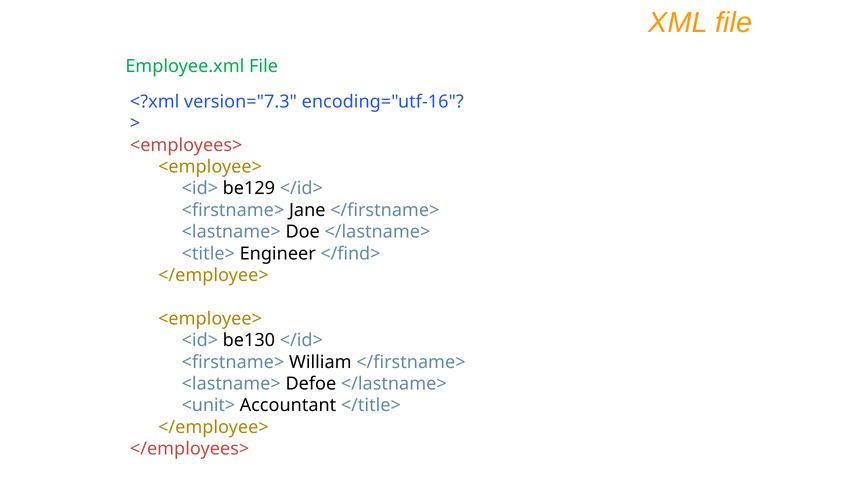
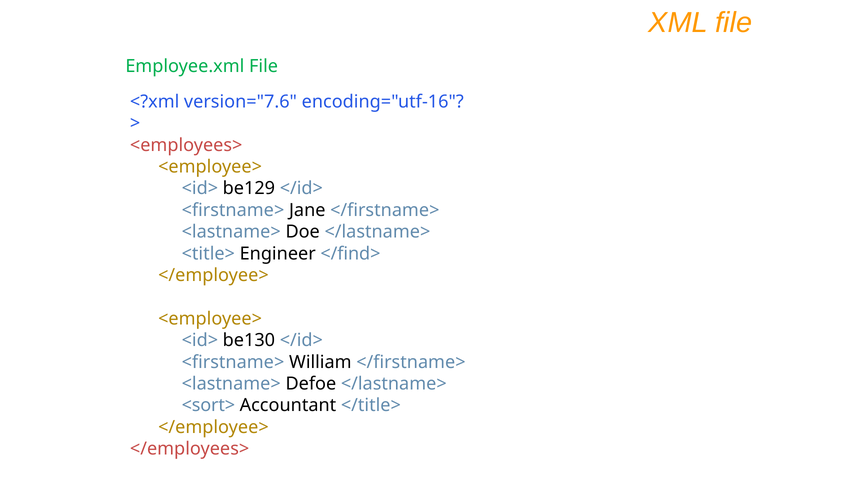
version="7.3: version="7.3 -> version="7.6
<unit>: <unit> -> <sort>
